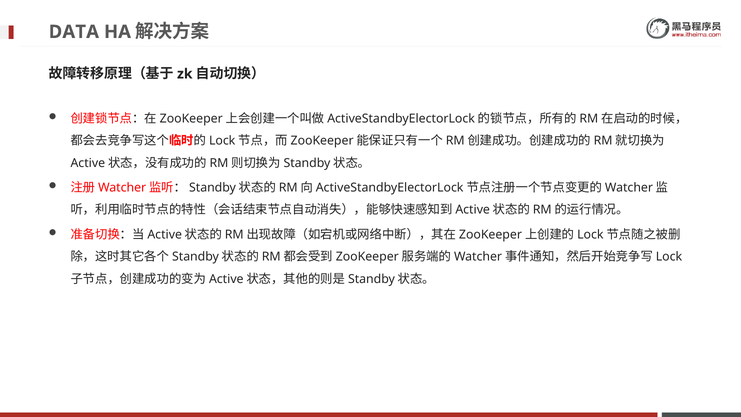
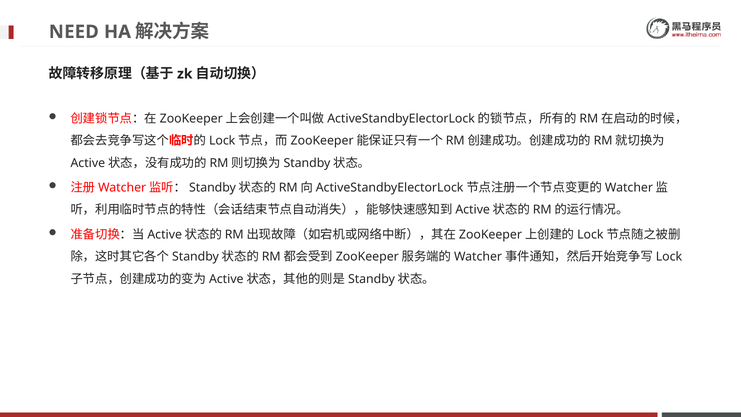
DATA: DATA -> NEED
